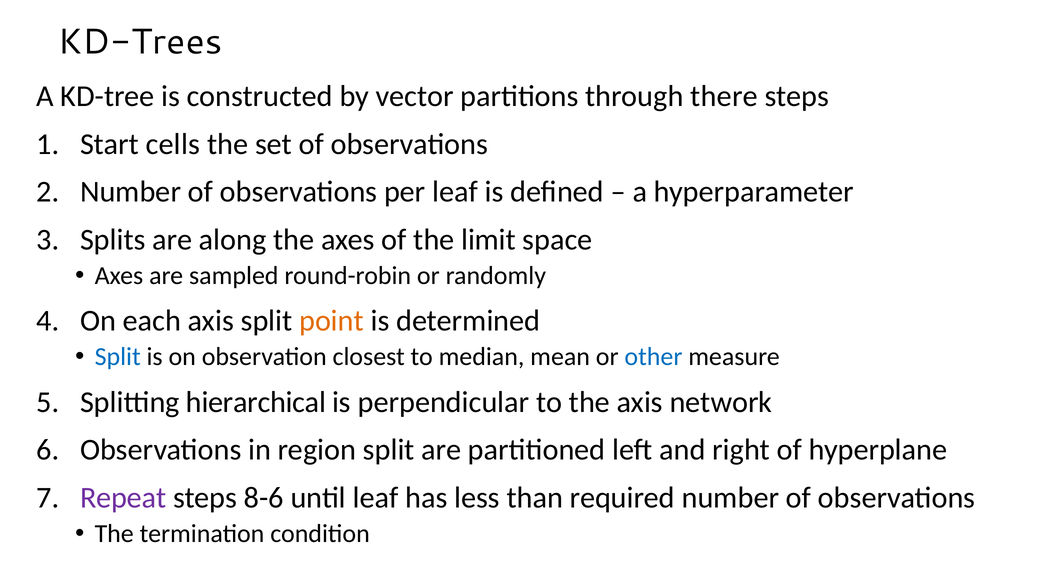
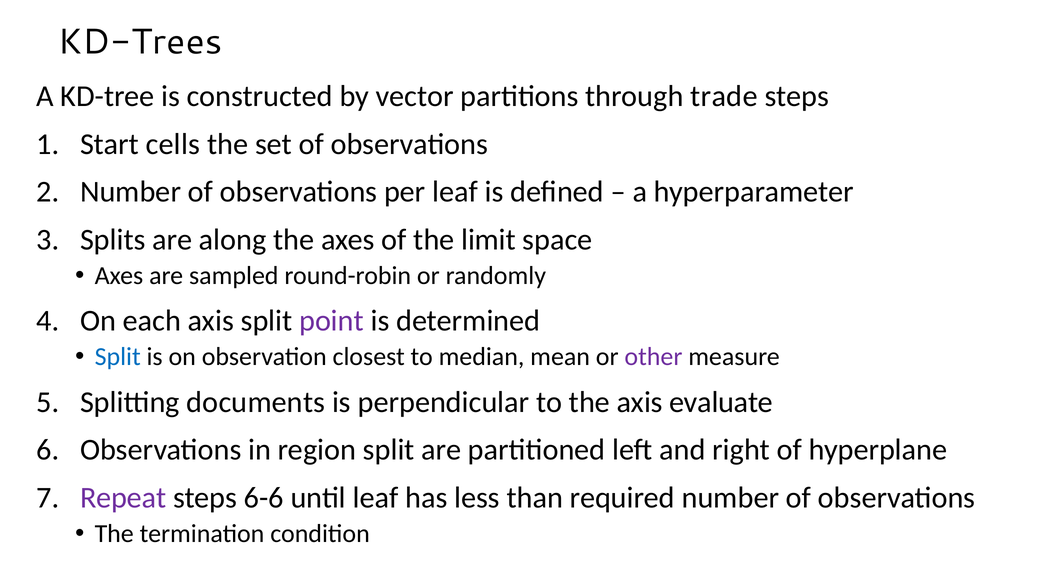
there: there -> trade
point colour: orange -> purple
other colour: blue -> purple
hierarchical: hierarchical -> documents
network: network -> evaluate
8-6: 8-6 -> 6-6
